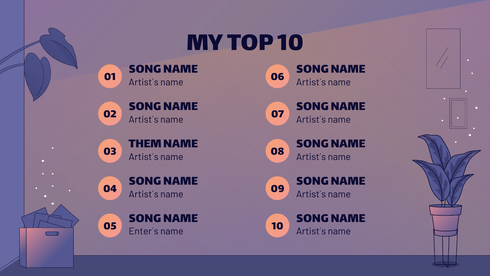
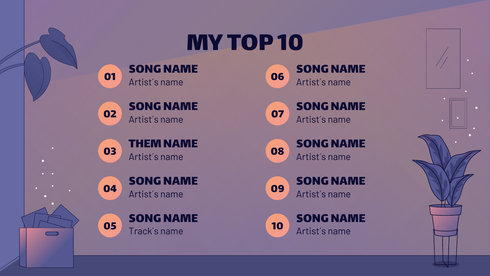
Enter´s: Enter´s -> Track´s
